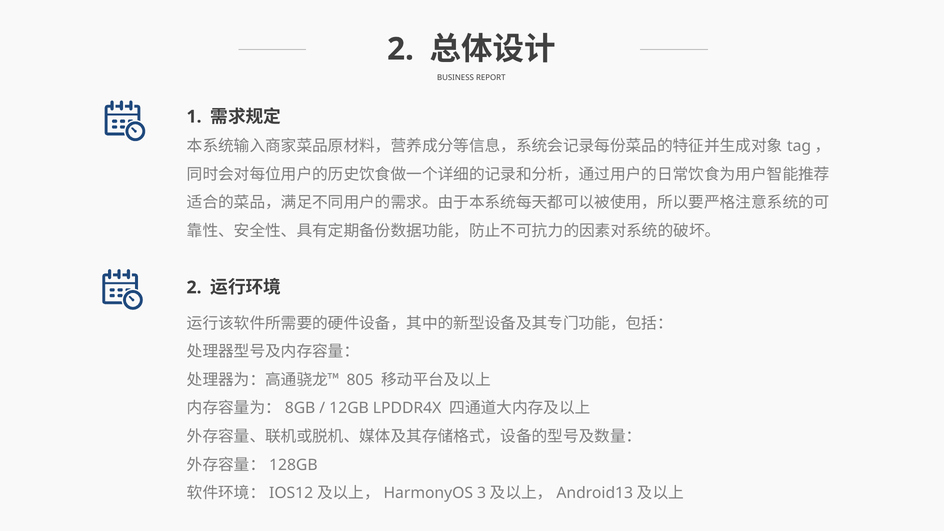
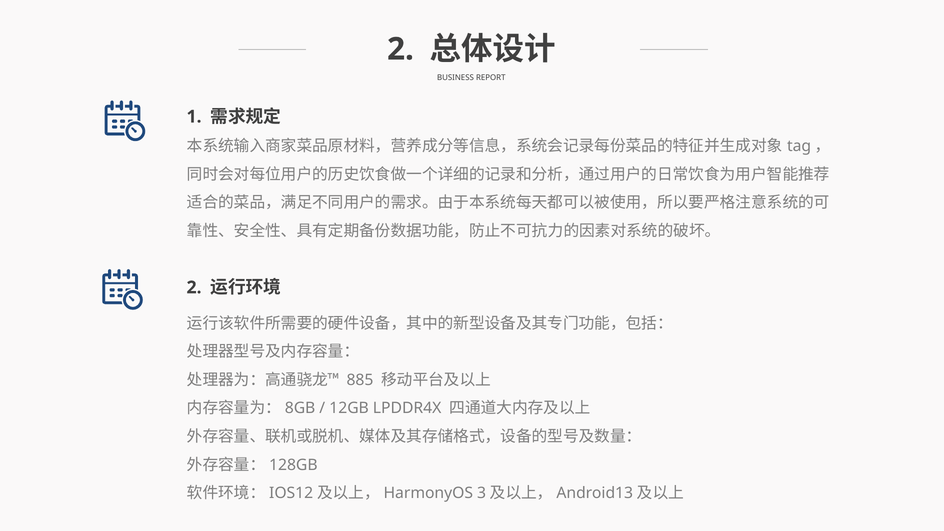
805: 805 -> 885
